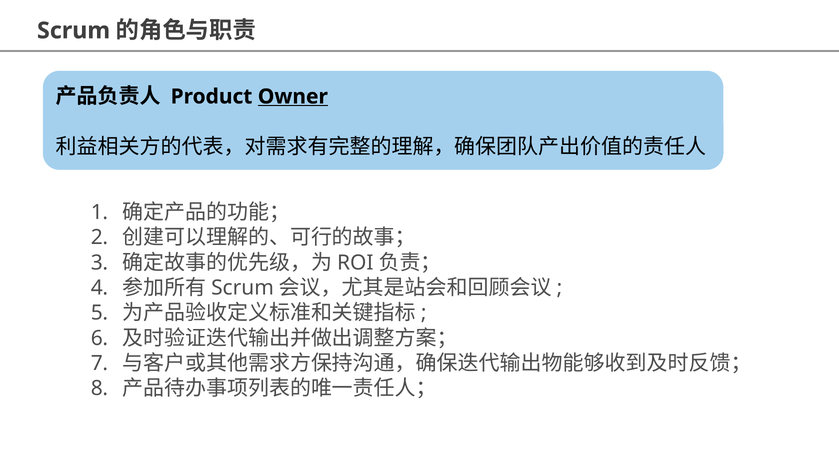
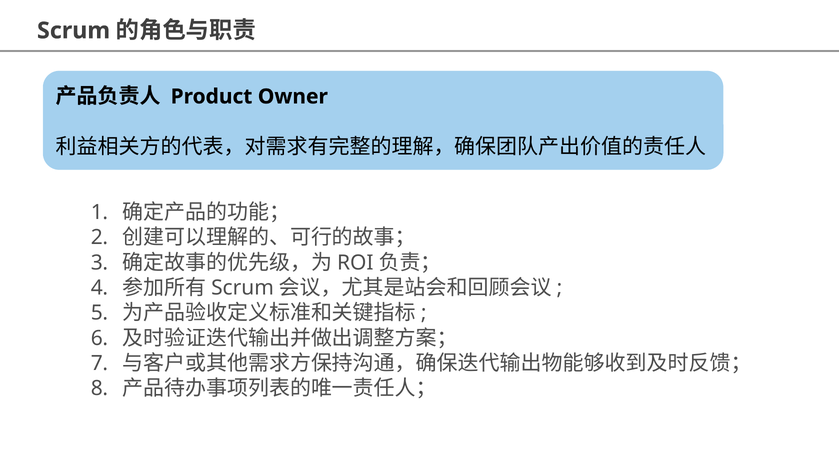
Owner underline: present -> none
